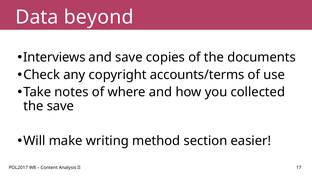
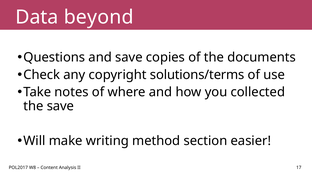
Interviews: Interviews -> Questions
accounts/terms: accounts/terms -> solutions/terms
